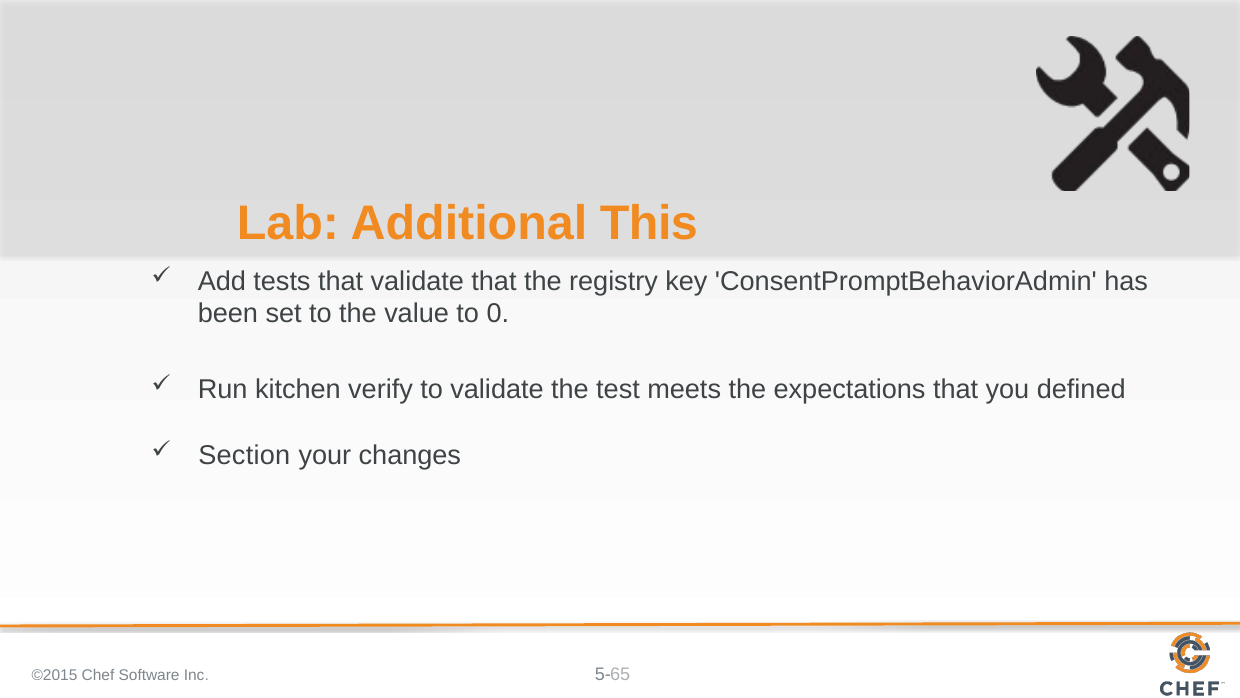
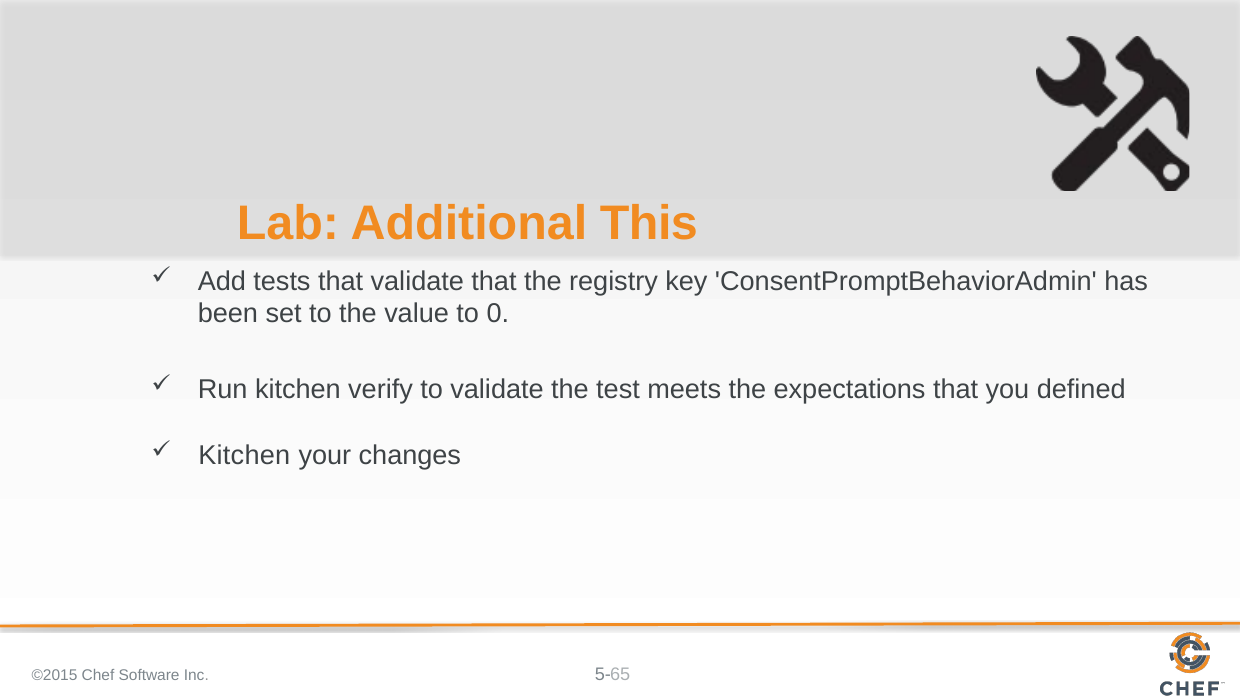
Section at (244, 455): Section -> Kitchen
